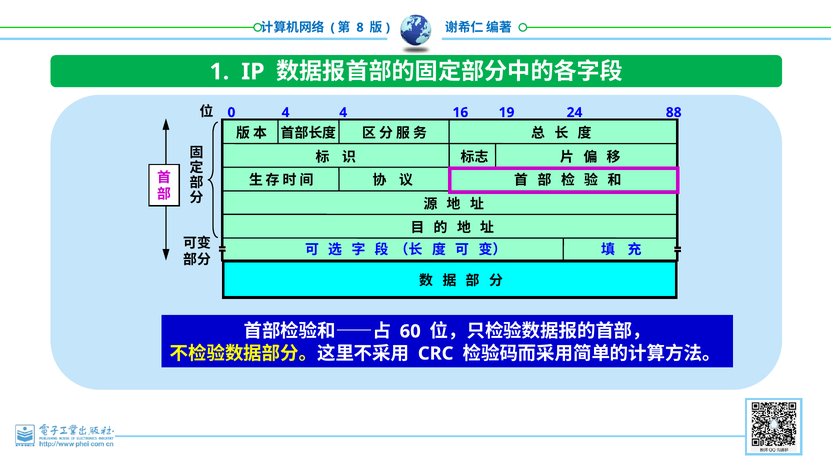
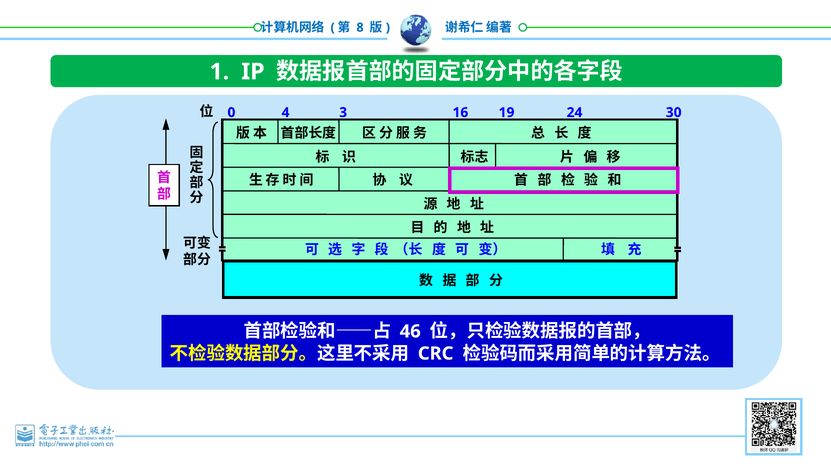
4 4: 4 -> 3
88: 88 -> 30
60: 60 -> 46
